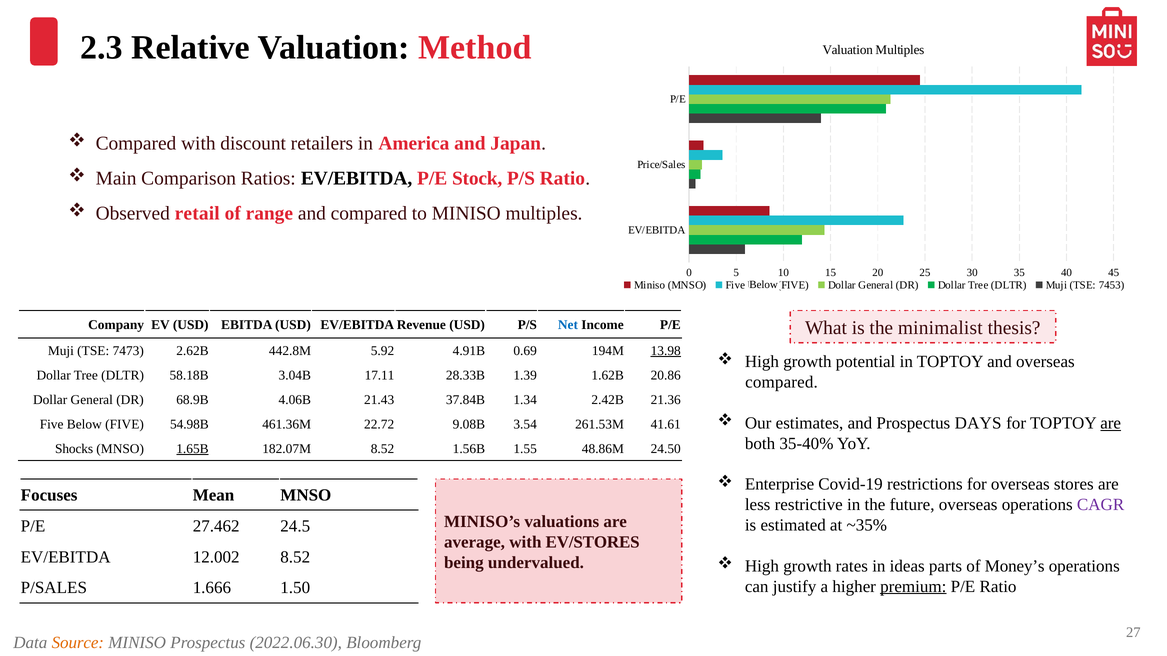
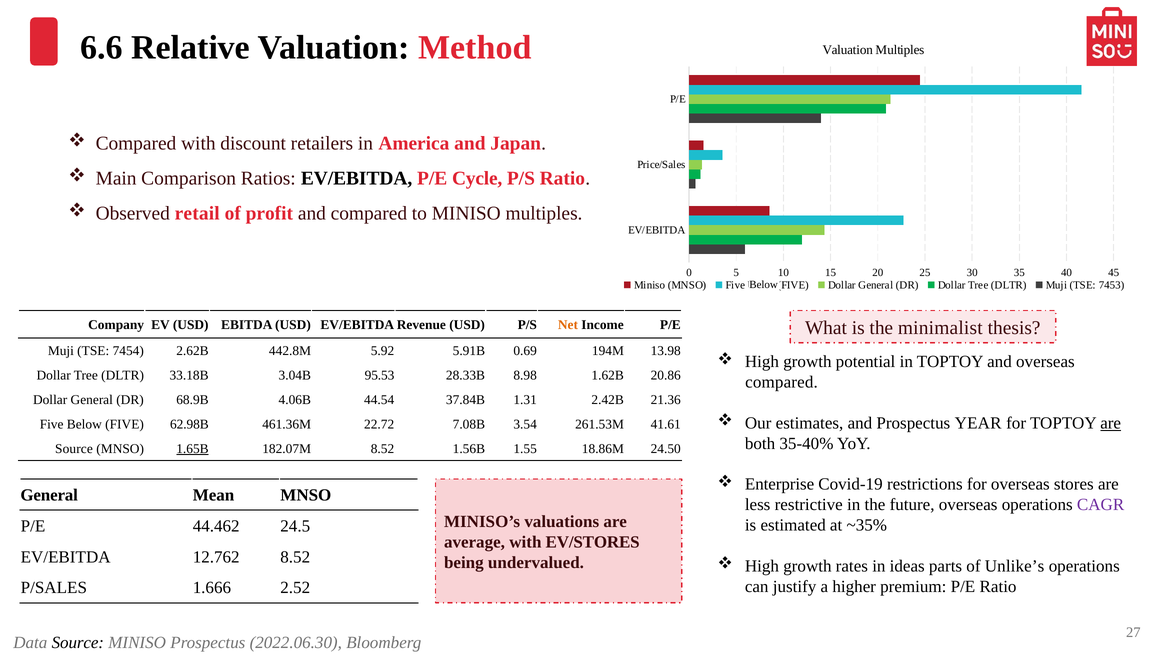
2.3: 2.3 -> 6.6
Stock: Stock -> Cycle
range: range -> profit
Net colour: blue -> orange
7473: 7473 -> 7454
4.91B: 4.91B -> 5.91B
13.98 underline: present -> none
58.18B: 58.18B -> 33.18B
17.11: 17.11 -> 95.53
1.39: 1.39 -> 8.98
21.43: 21.43 -> 44.54
1.34: 1.34 -> 1.31
DAYS: DAYS -> YEAR
54.98B: 54.98B -> 62.98B
9.08B: 9.08B -> 7.08B
Shocks at (74, 449): Shocks -> Source
48.86M: 48.86M -> 18.86M
Focuses at (49, 495): Focuses -> General
27.462: 27.462 -> 44.462
12.002: 12.002 -> 12.762
Money’s: Money’s -> Unlike’s
premium underline: present -> none
1.50: 1.50 -> 2.52
Source at (78, 643) colour: orange -> black
